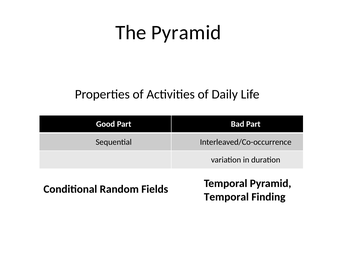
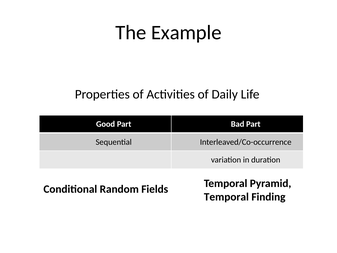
The Pyramid: Pyramid -> Example
